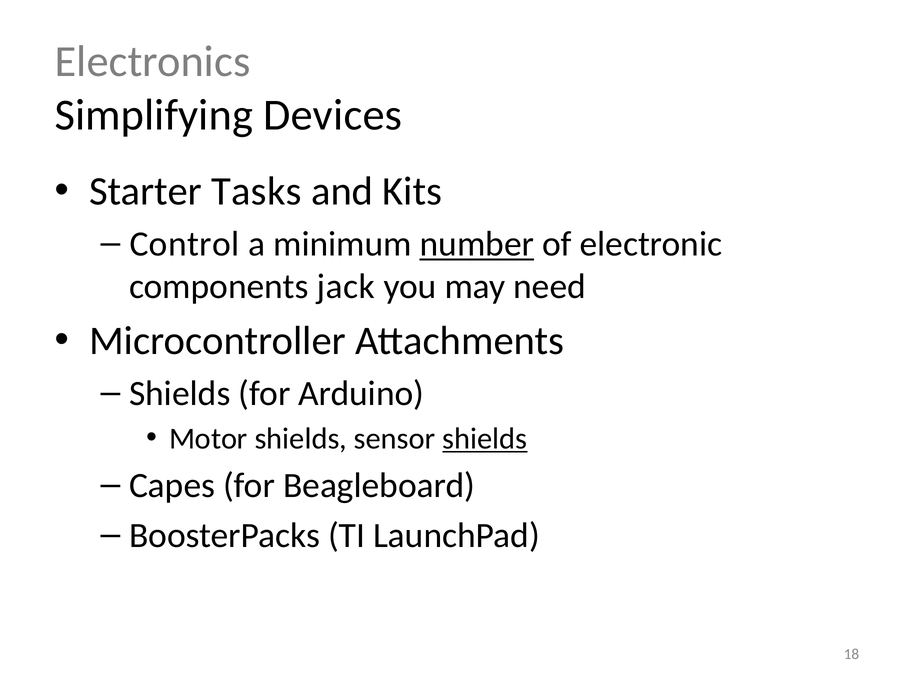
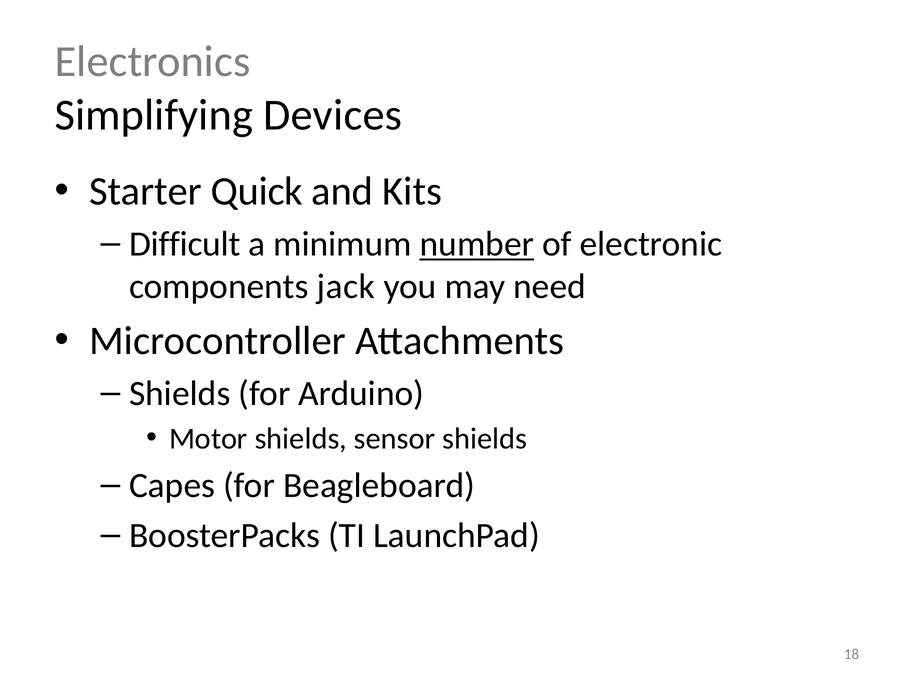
Tasks: Tasks -> Quick
Control: Control -> Difficult
shields at (485, 439) underline: present -> none
